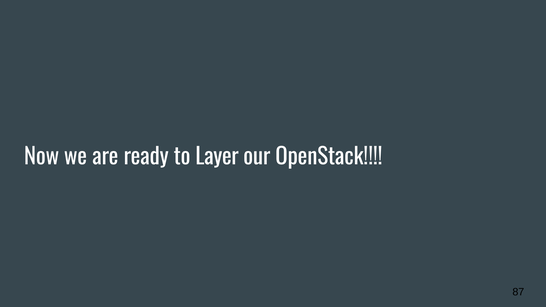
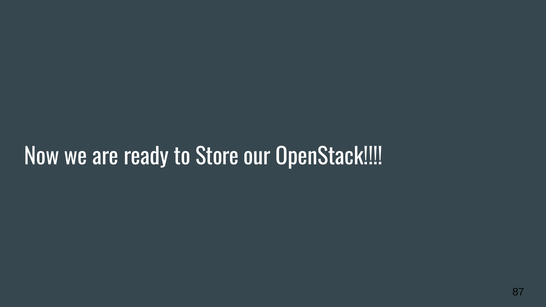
Layer: Layer -> Store
